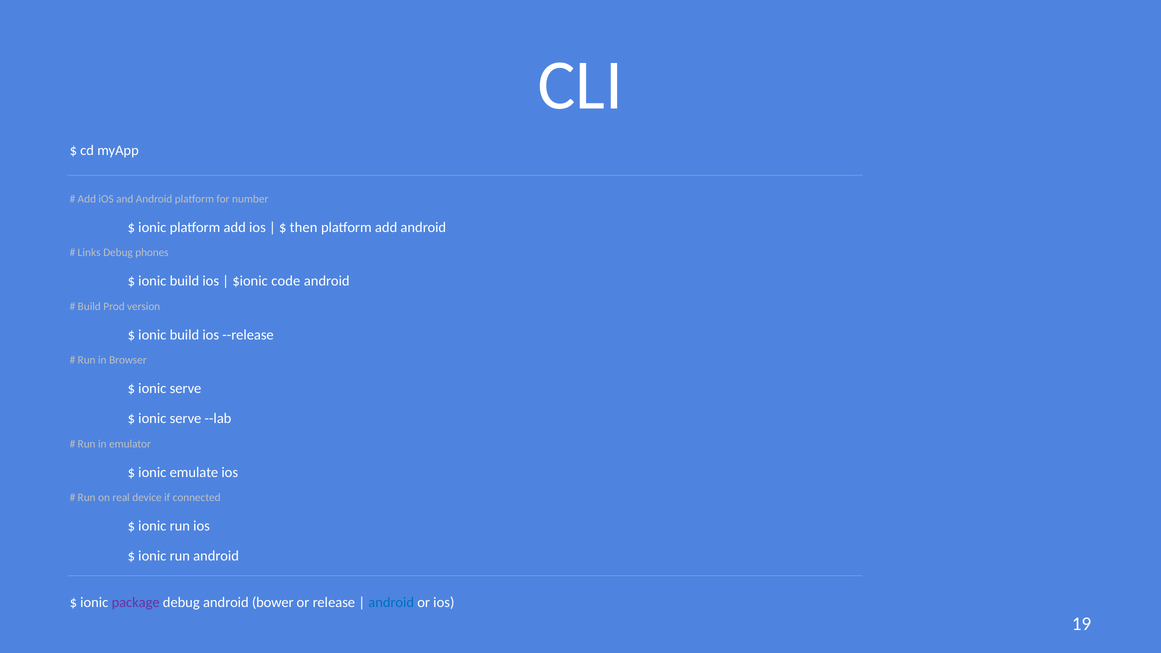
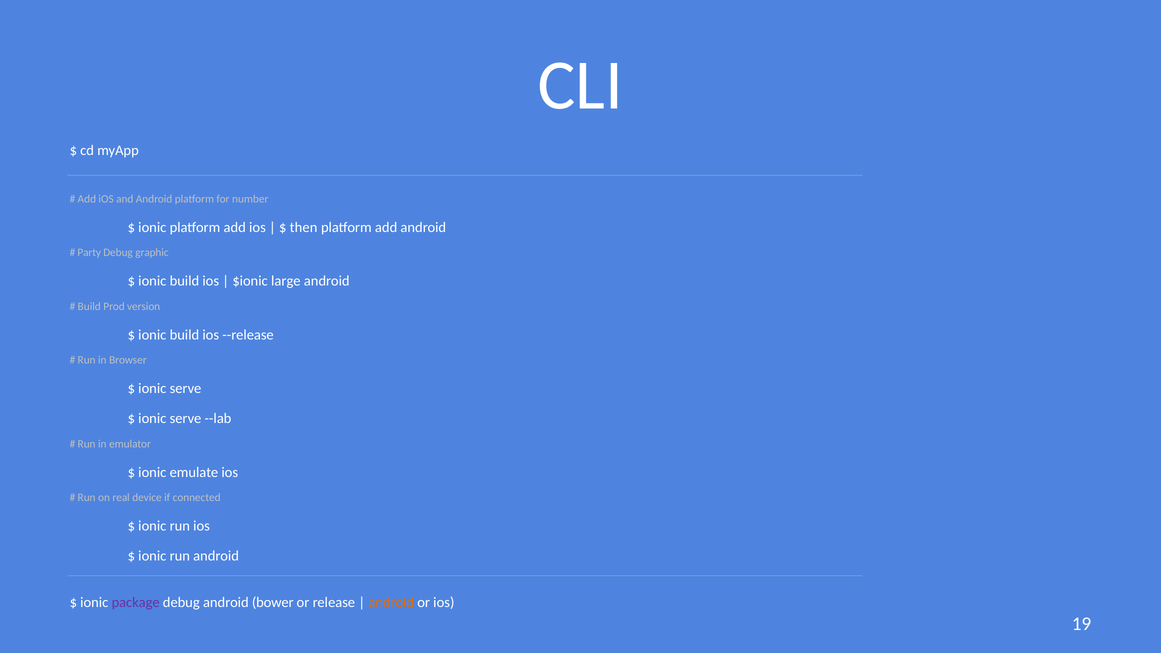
Links: Links -> Party
phones: phones -> graphic
code: code -> large
android at (391, 603) colour: blue -> orange
